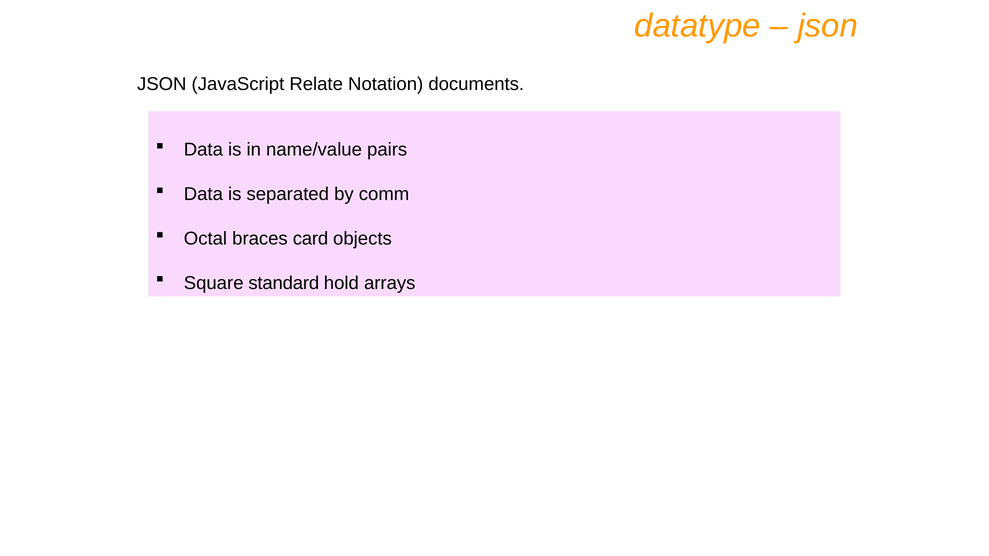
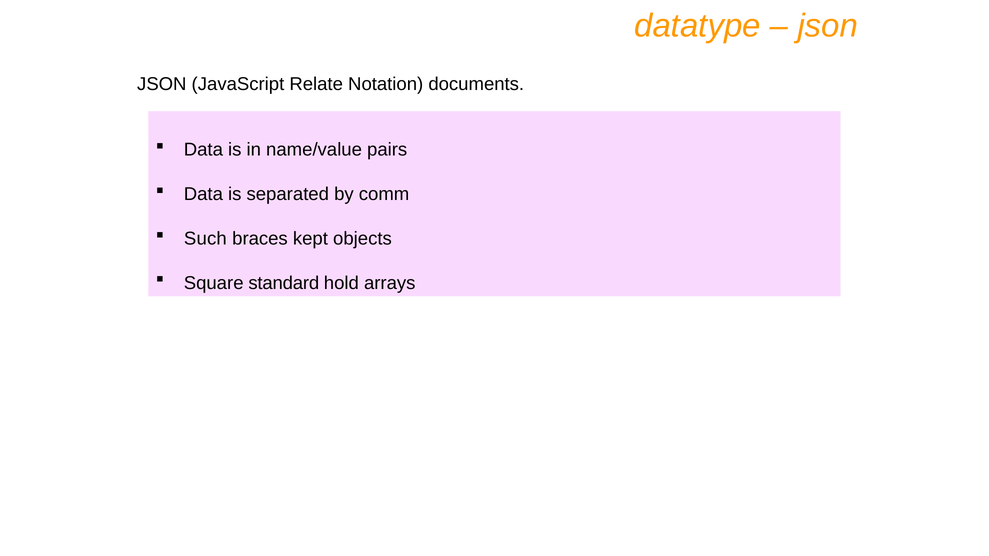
Octal: Octal -> Such
card: card -> kept
